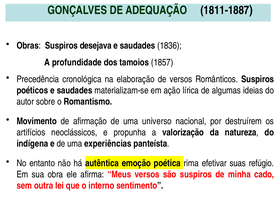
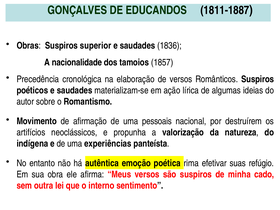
ADEQUAÇÃO: ADEQUAÇÃO -> EDUCANDOS
desejava: desejava -> superior
profundidade: profundidade -> nacionalidade
universo: universo -> pessoais
